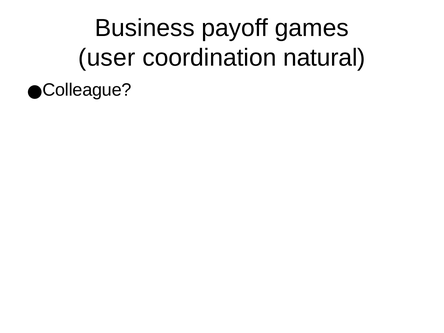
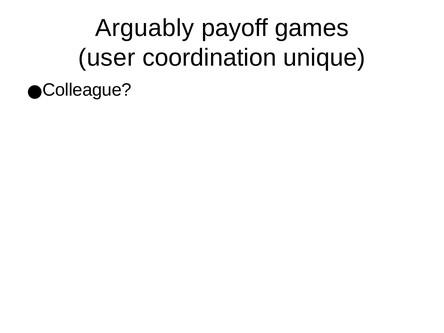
Business: Business -> Arguably
natural: natural -> unique
